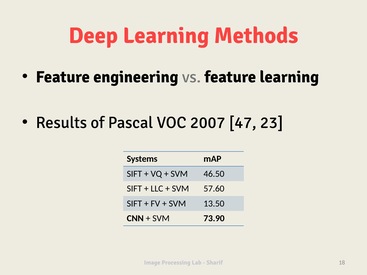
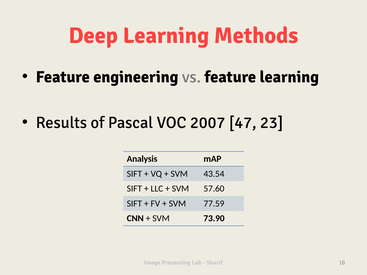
Systems: Systems -> Analysis
46.50: 46.50 -> 43.54
13.50: 13.50 -> 77.59
